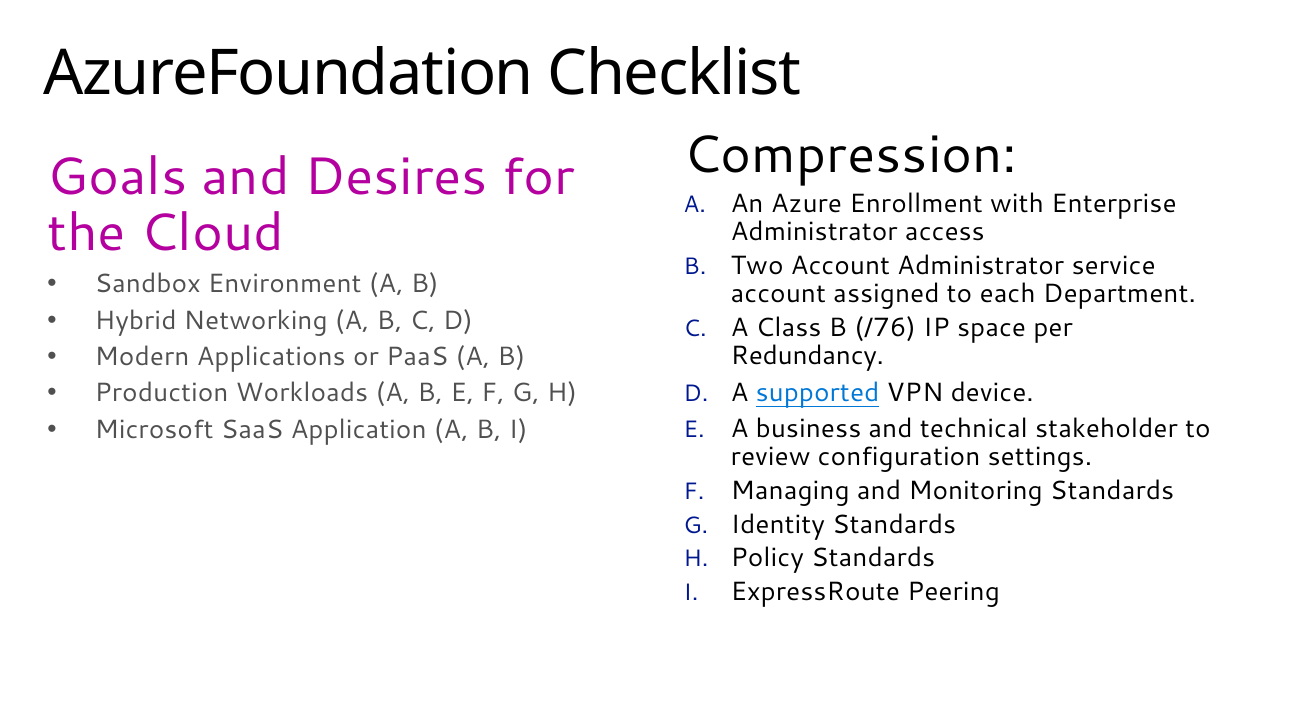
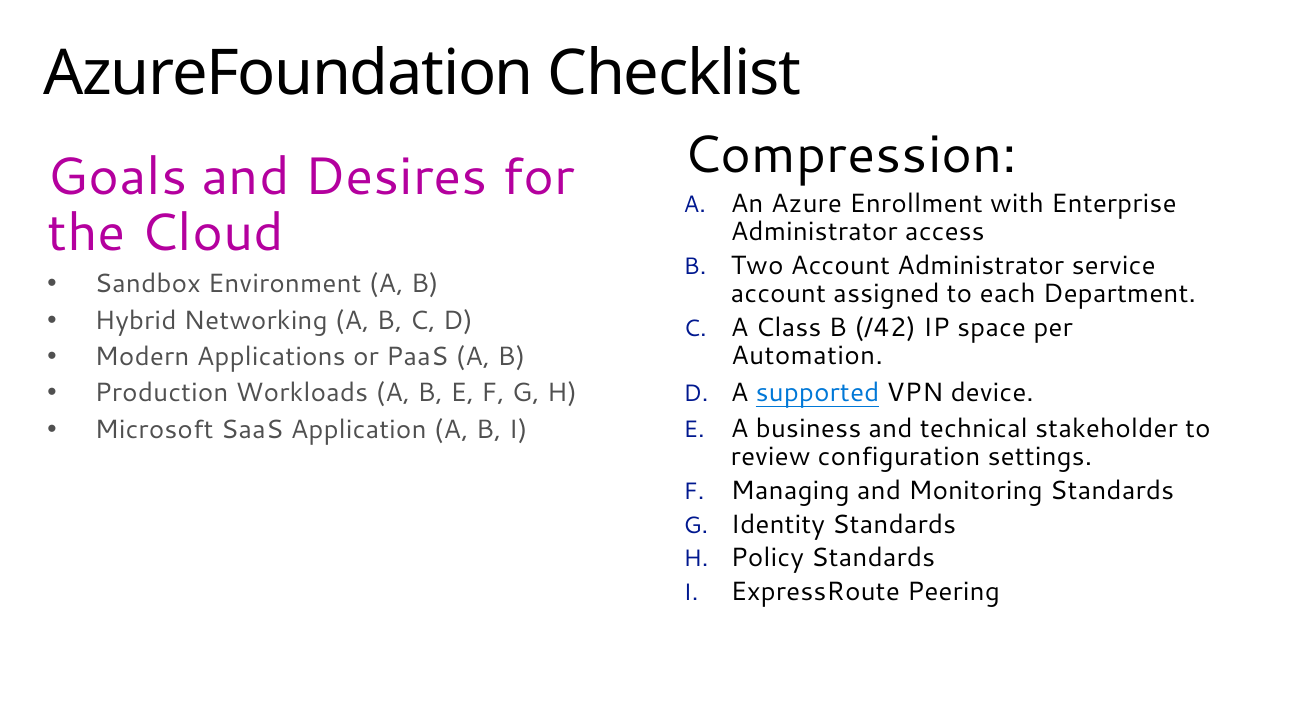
/76: /76 -> /42
Redundancy: Redundancy -> Automation
